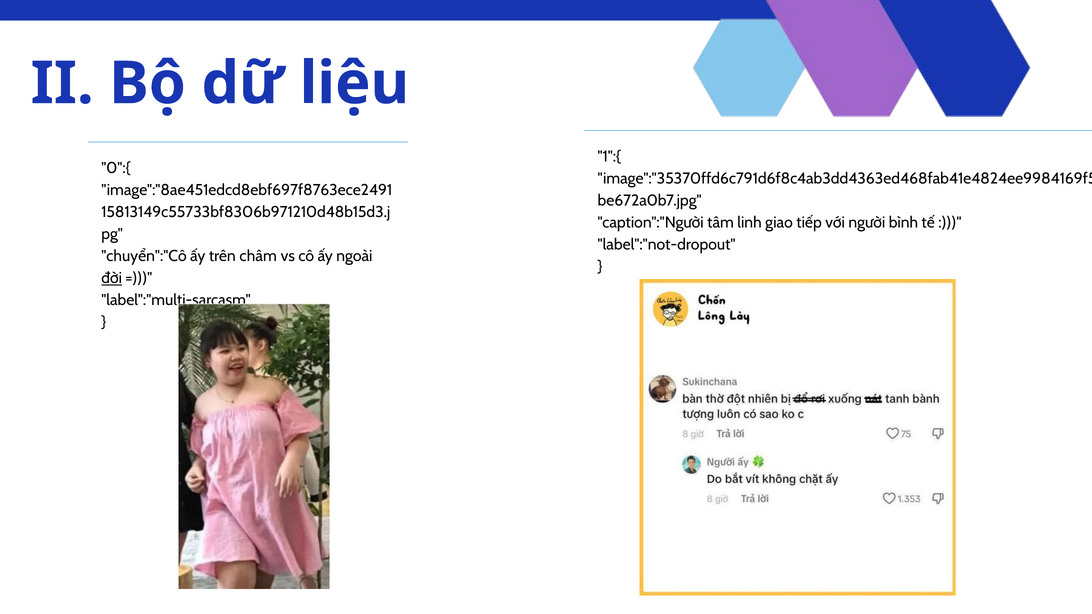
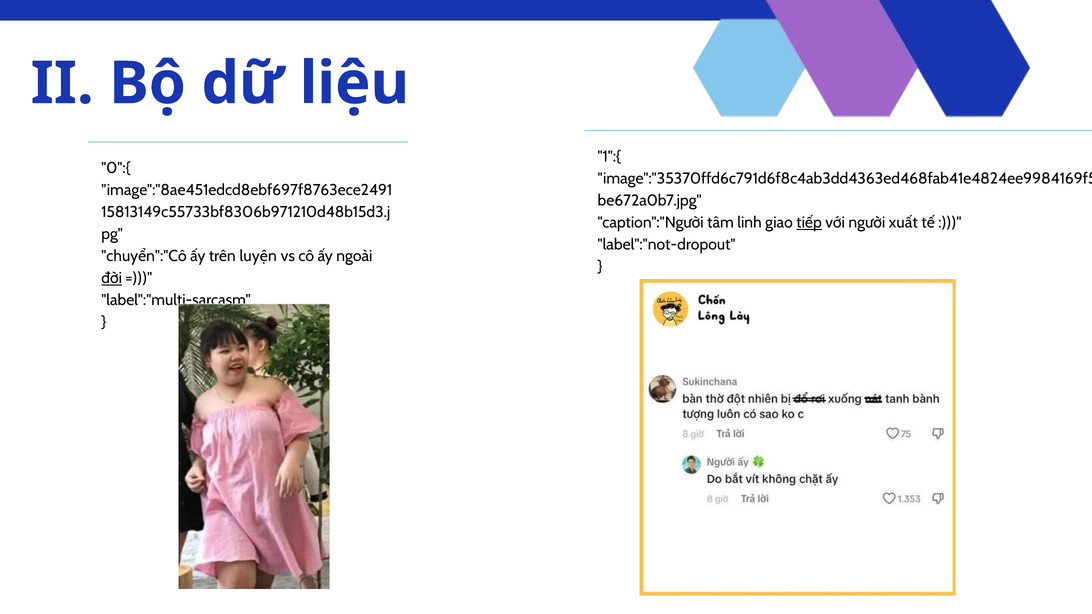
tiếp underline: none -> present
bình: bình -> xuất
châm: châm -> luyện
